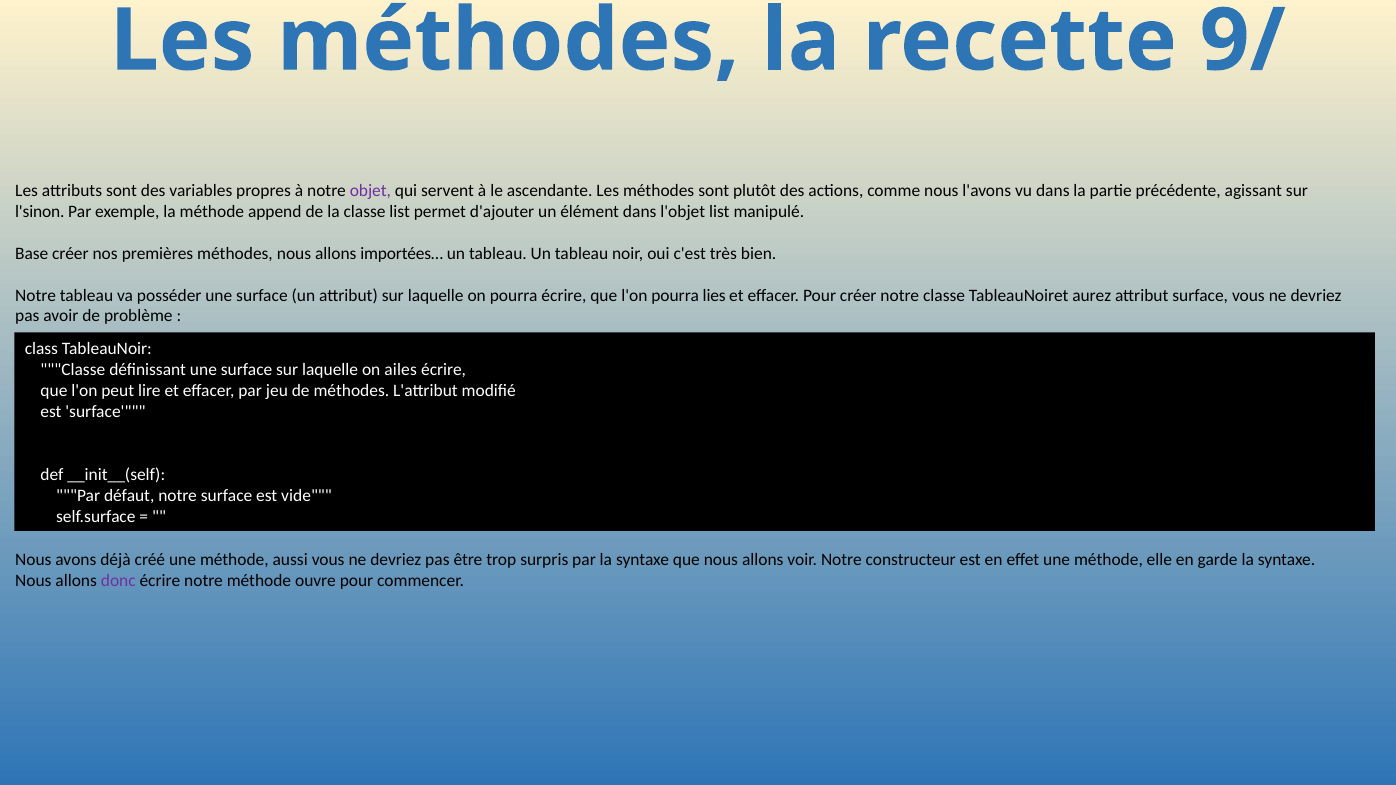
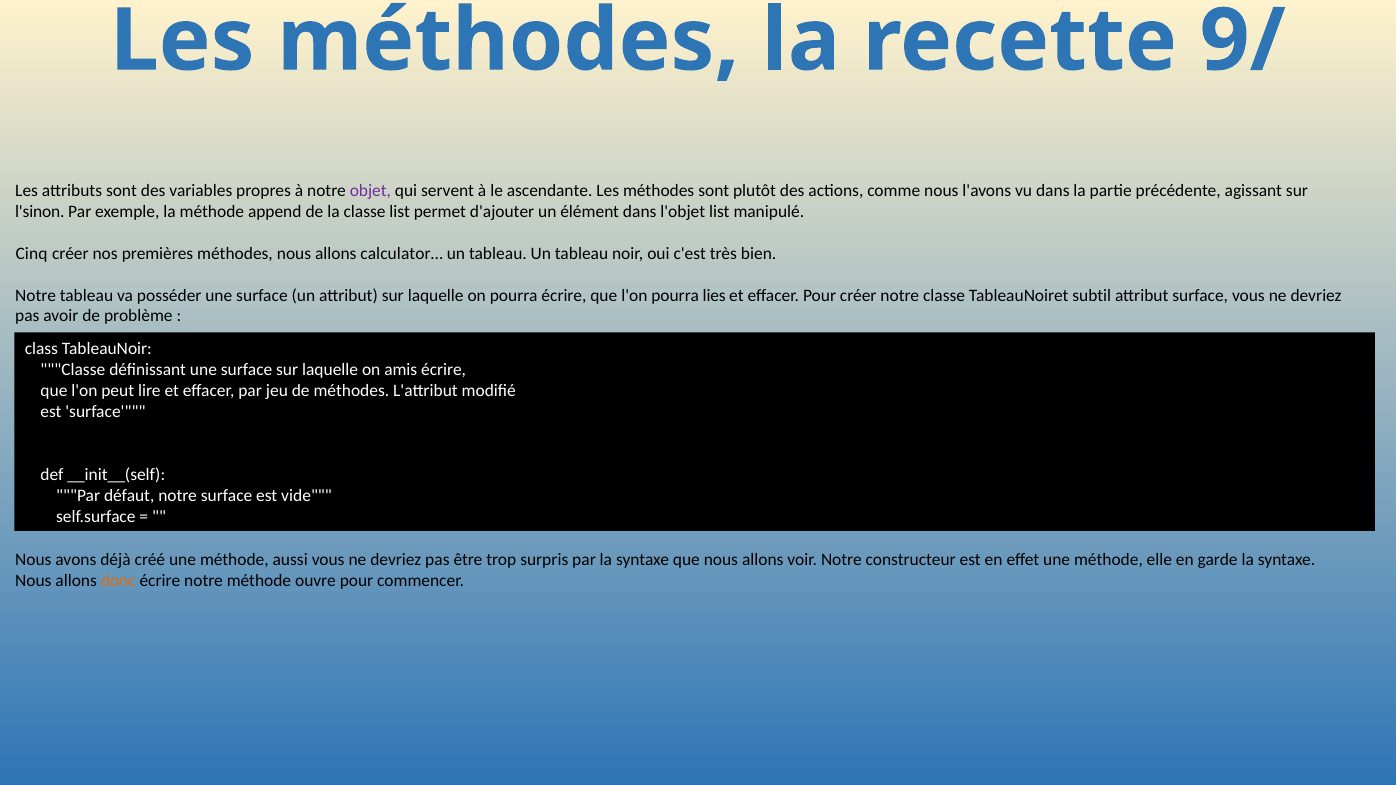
Base: Base -> Cinq
importées…: importées… -> calculator…
aurez: aurez -> subtil
ailes: ailes -> amis
donc colour: purple -> orange
